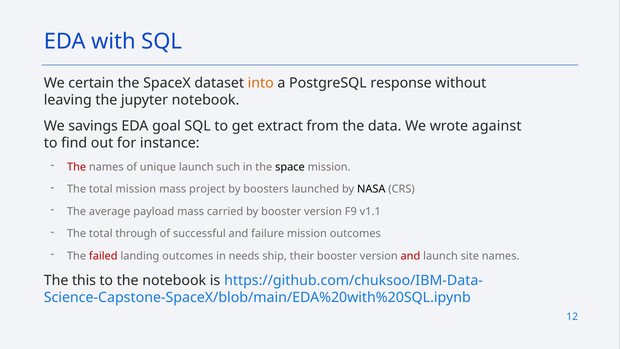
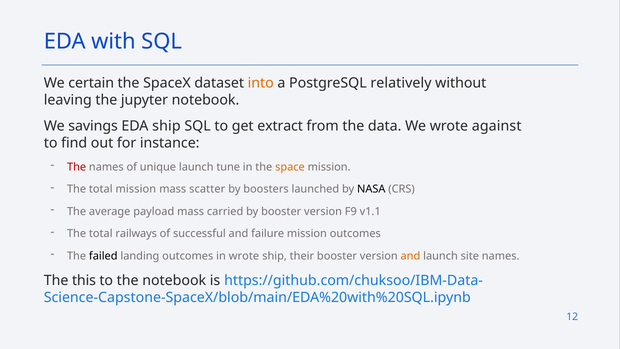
response: response -> relatively
EDA goal: goal -> ship
such: such -> tune
space colour: black -> orange
project: project -> scatter
through: through -> railways
failed colour: red -> black
in needs: needs -> wrote
and at (410, 256) colour: red -> orange
